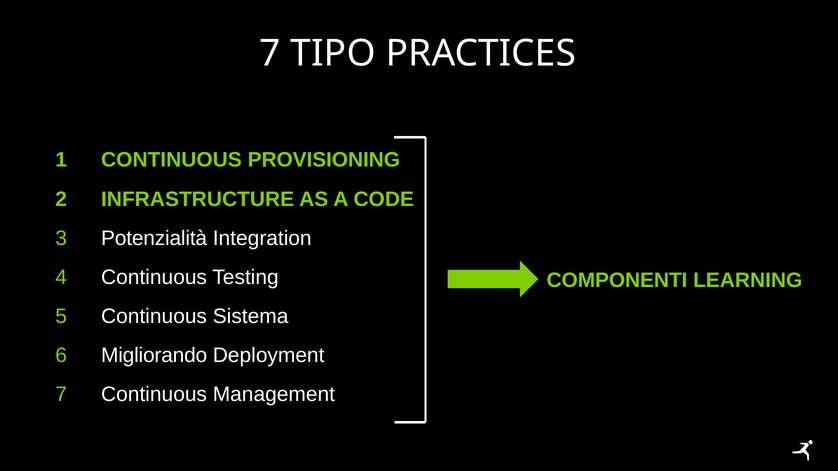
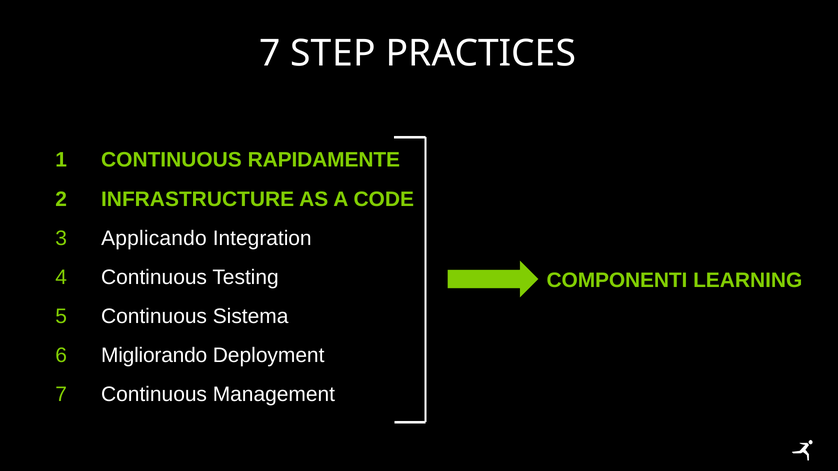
TIPO: TIPO -> STEP
PROVISIONING: PROVISIONING -> RAPIDAMENTE
Potenzialità: Potenzialità -> Applicando
